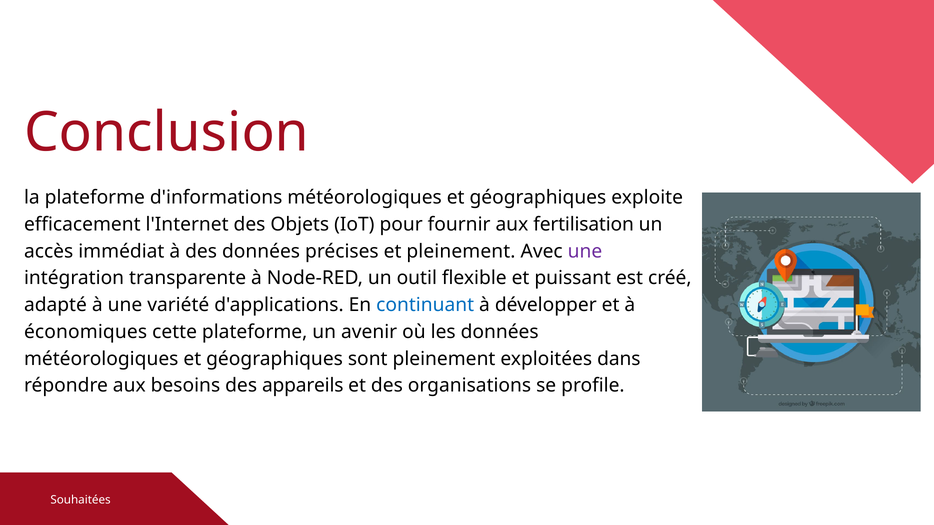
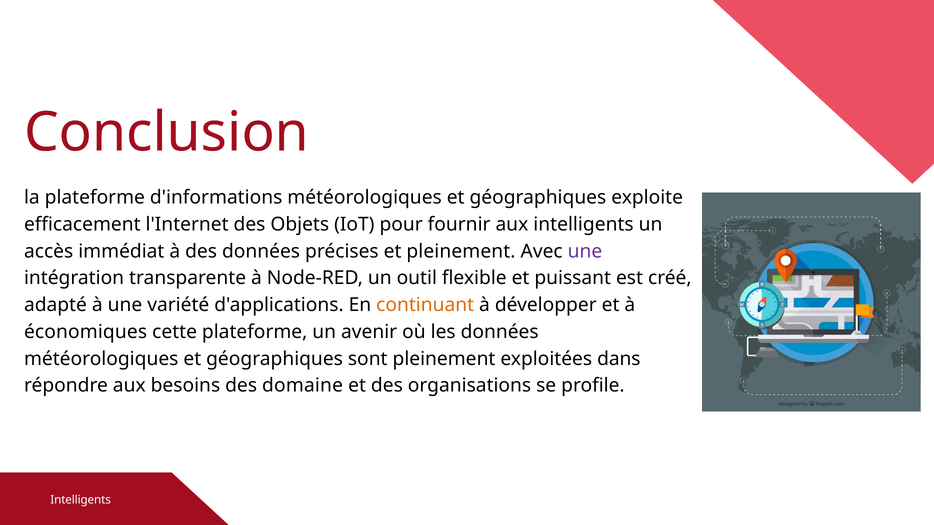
aux fertilisation: fertilisation -> intelligents
continuant colour: blue -> orange
appareils: appareils -> domaine
Souhaitées at (81, 500): Souhaitées -> Intelligents
